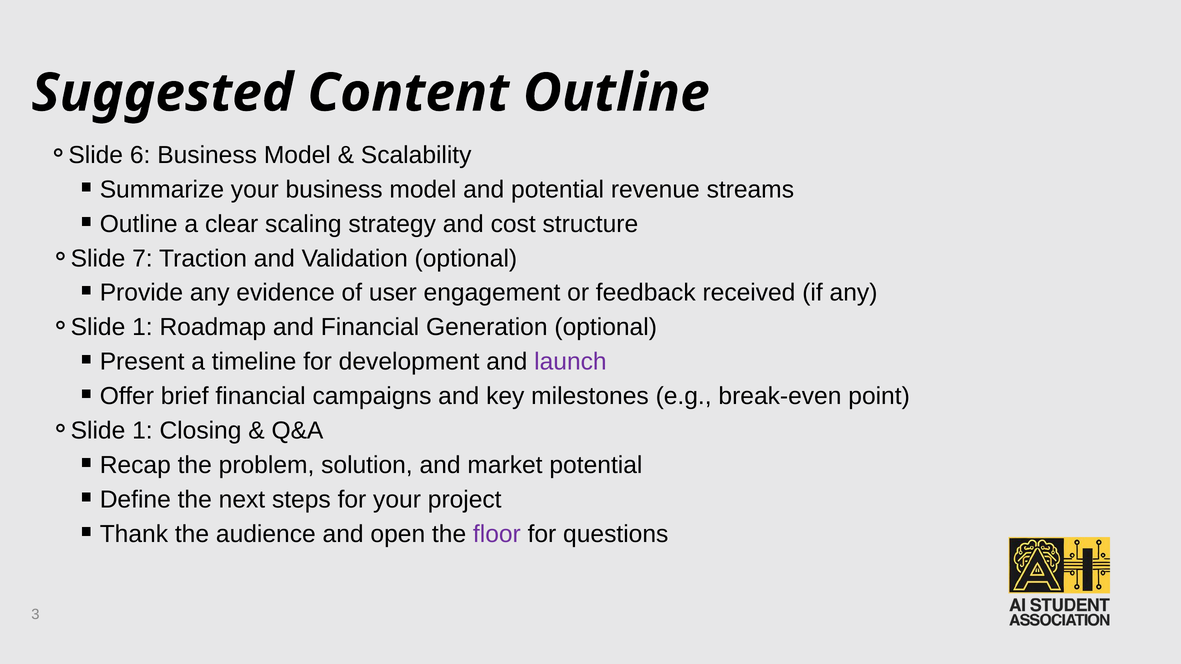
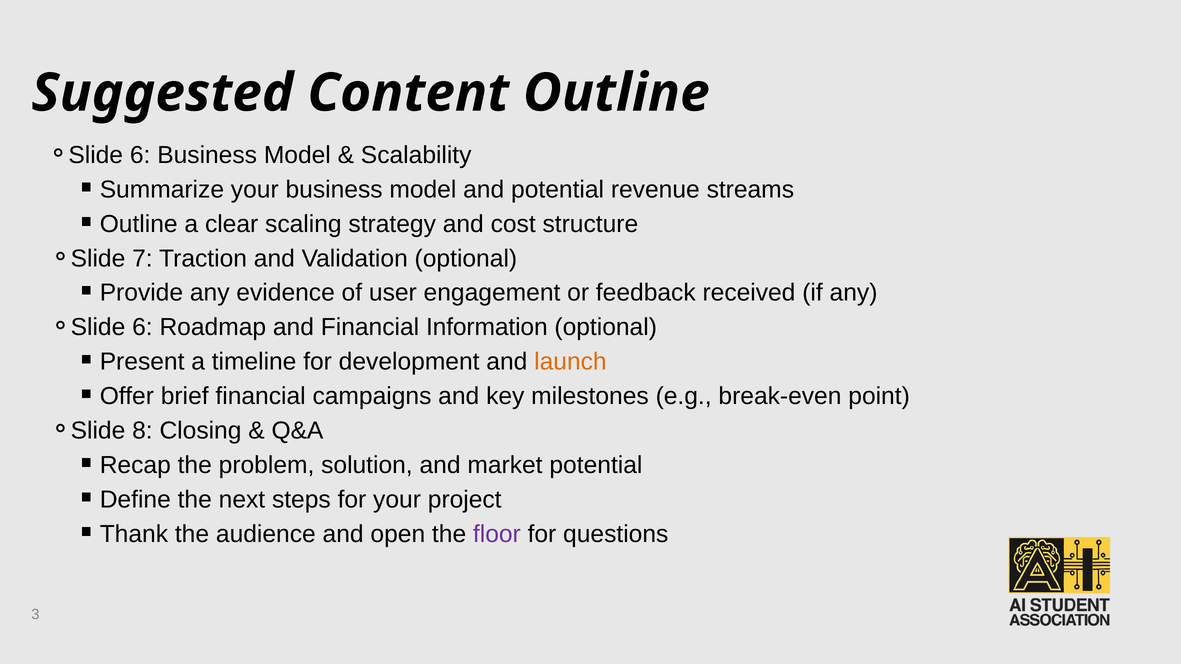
1 at (142, 327): 1 -> 6
Generation: Generation -> Information
launch colour: purple -> orange
1 at (142, 431): 1 -> 8
